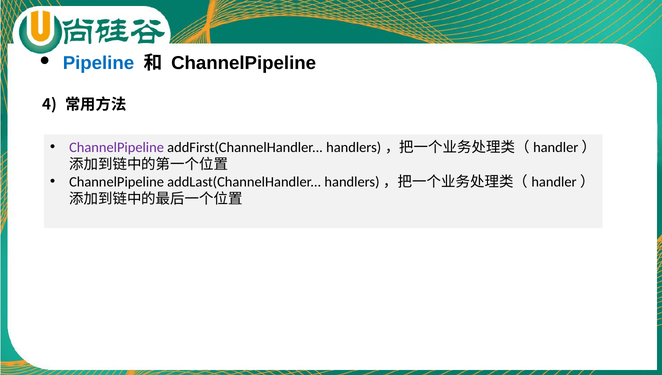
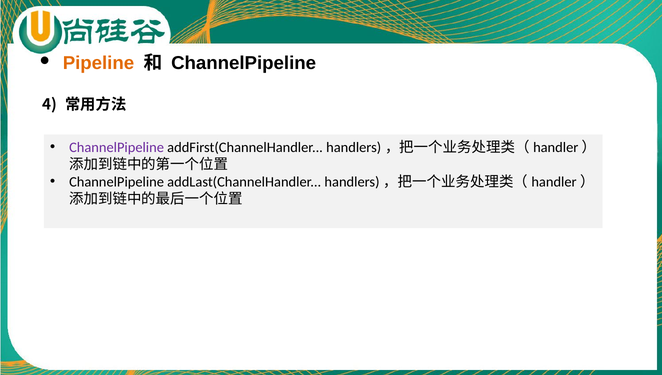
Pipeline colour: blue -> orange
